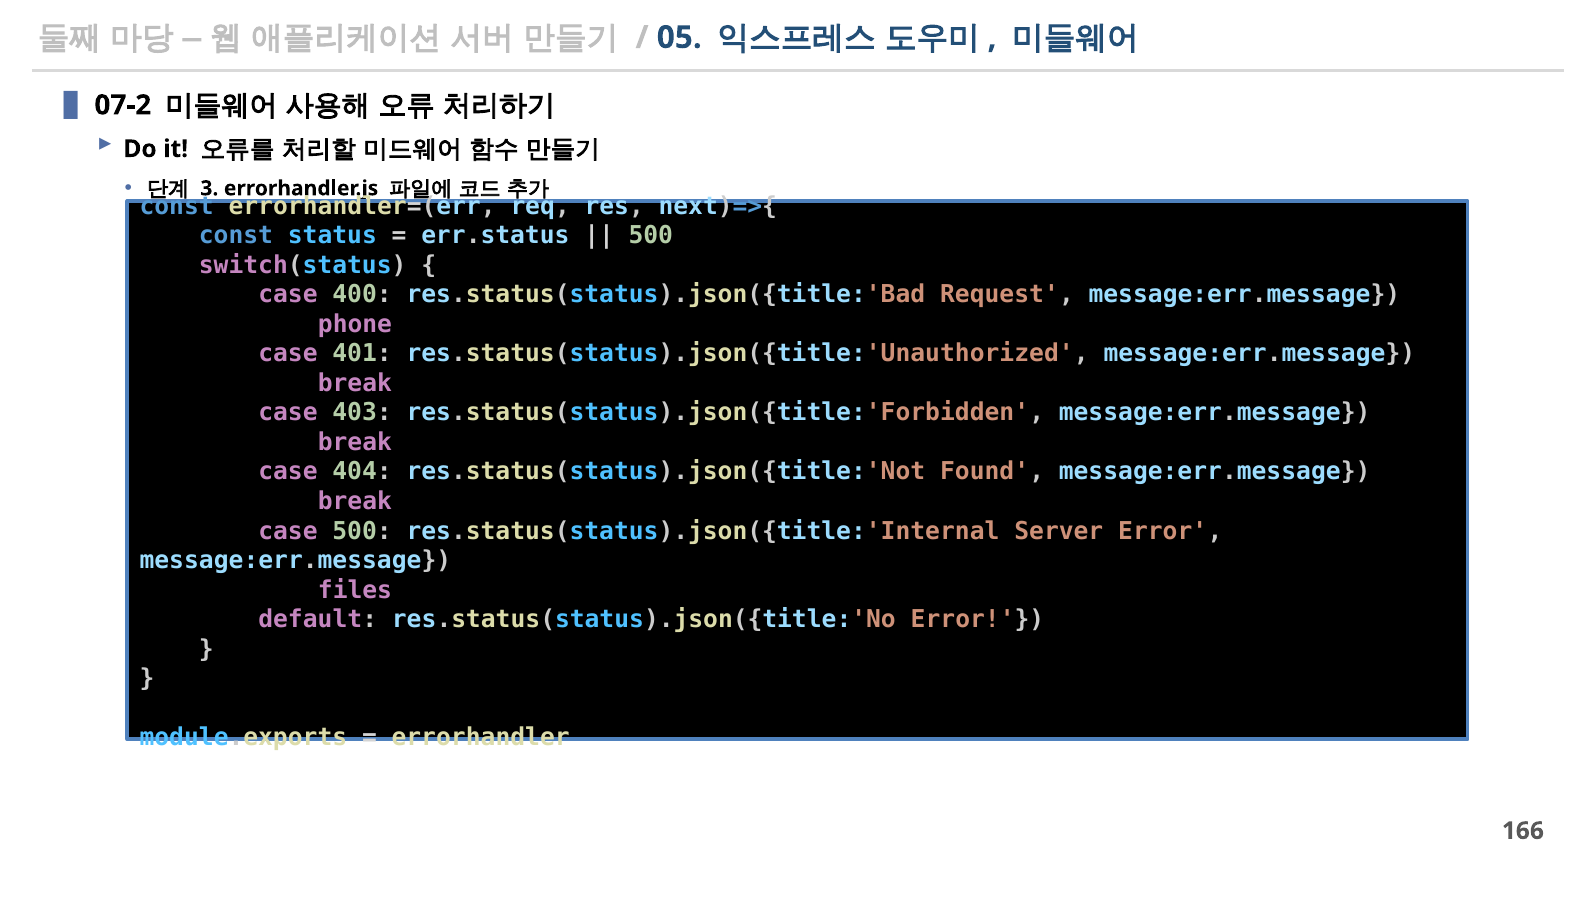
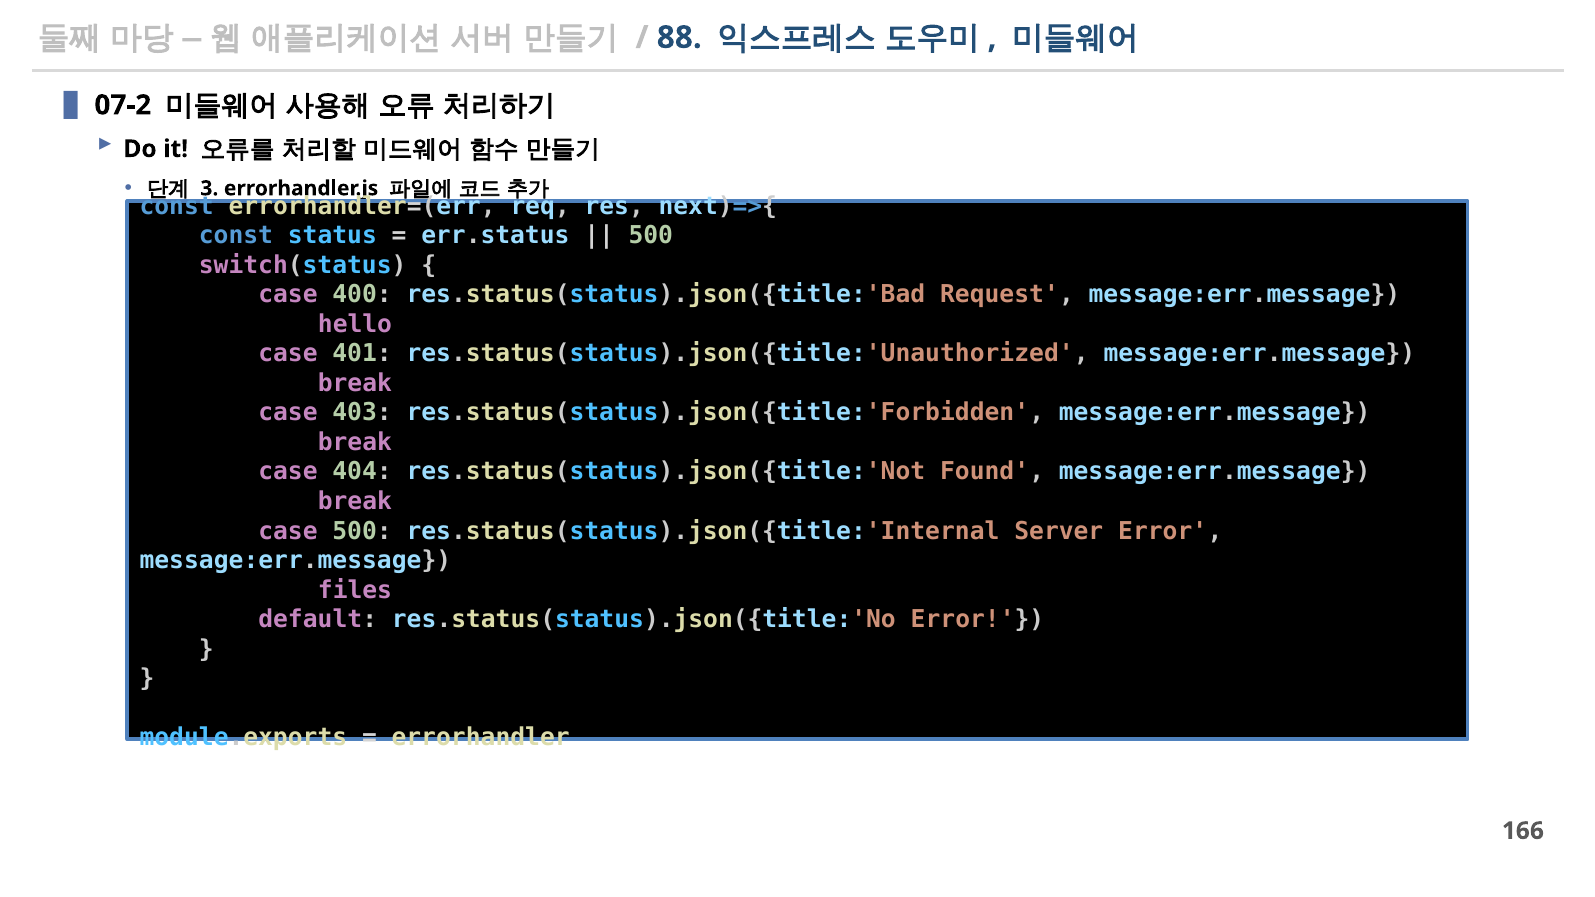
05: 05 -> 88
phone: phone -> hello
